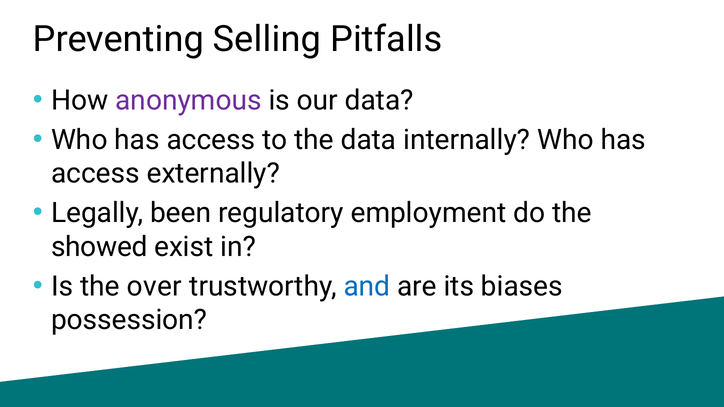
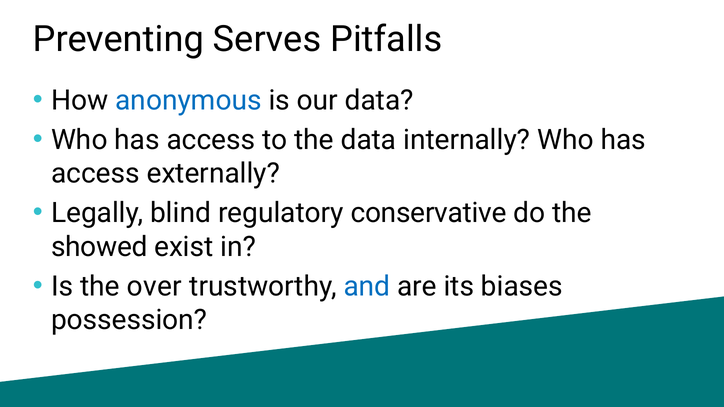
Selling: Selling -> Serves
anonymous colour: purple -> blue
been: been -> blind
employment: employment -> conservative
